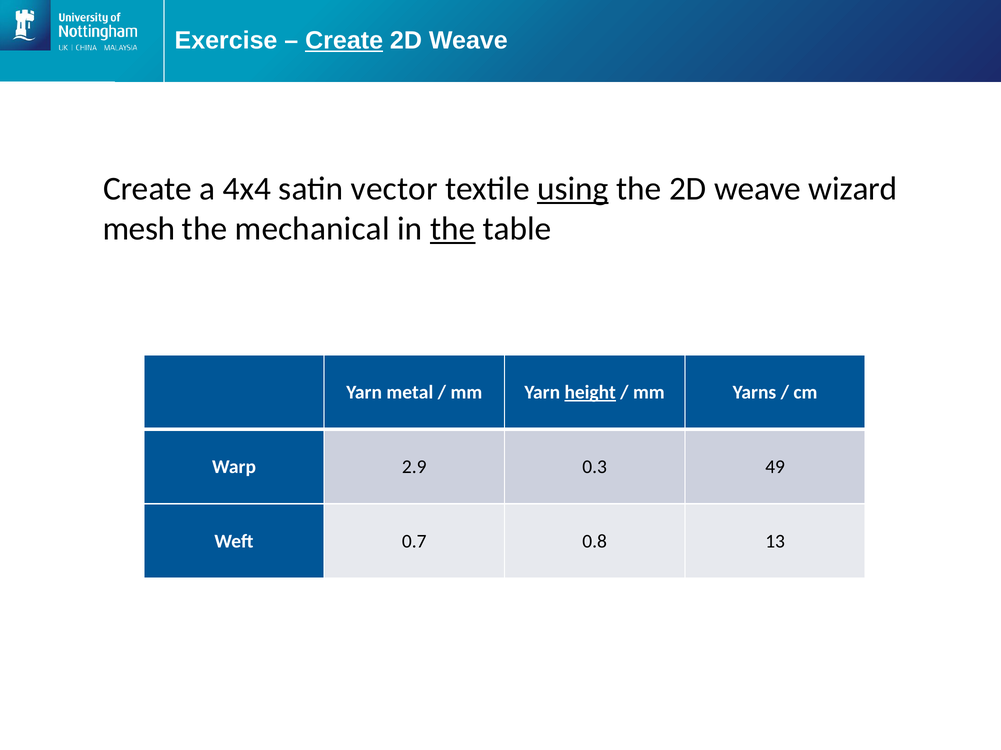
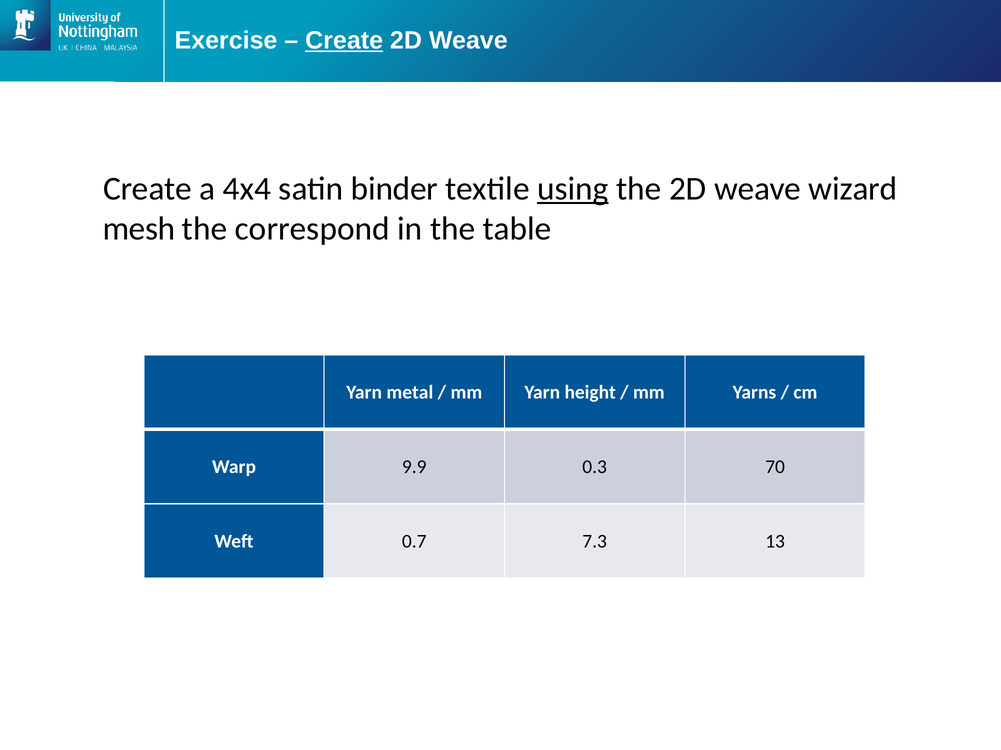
vector: vector -> binder
mechanical: mechanical -> correspond
the at (453, 229) underline: present -> none
height underline: present -> none
2.9: 2.9 -> 9.9
49: 49 -> 70
0.8: 0.8 -> 7.3
